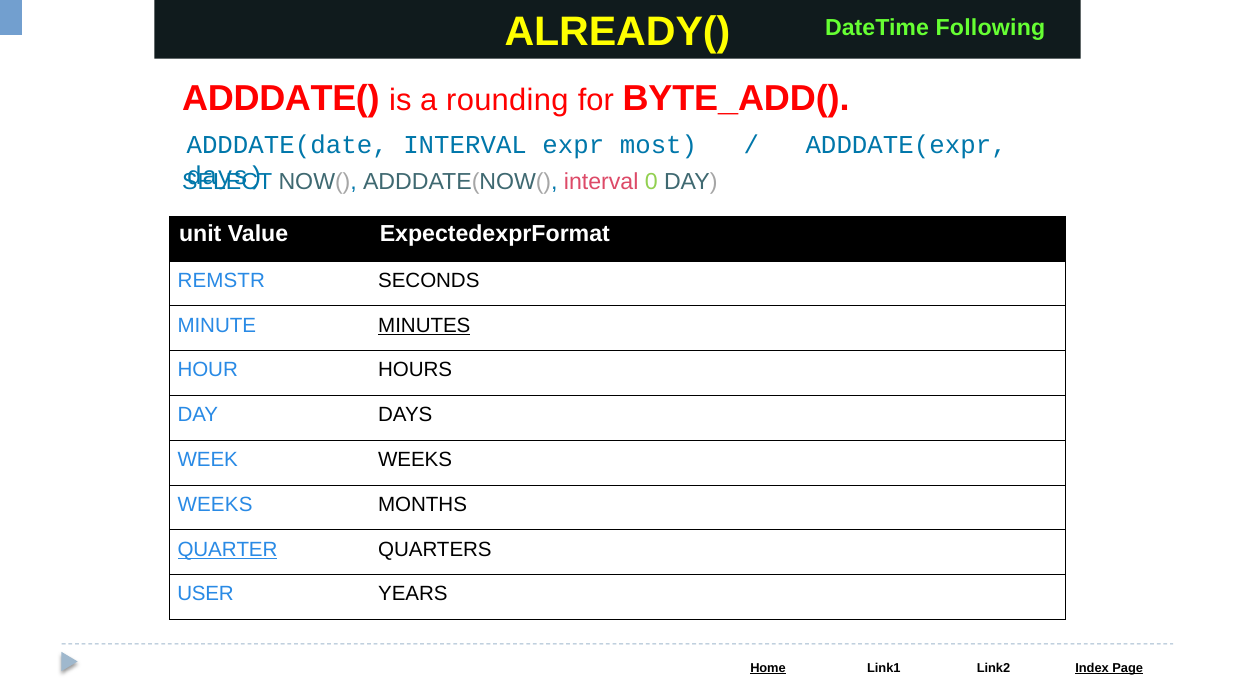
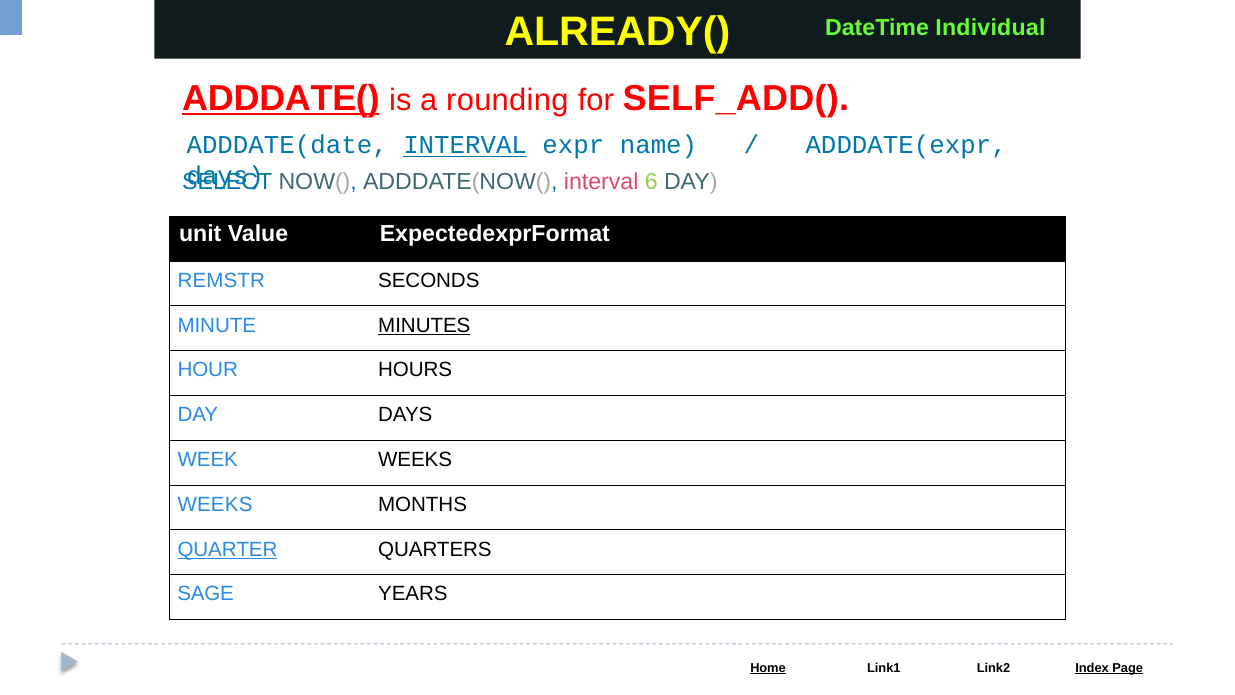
Following: Following -> Individual
ADDDATE( underline: none -> present
BYTE_ADD(: BYTE_ADD( -> SELF_ADD(
INTERVAL at (465, 145) underline: none -> present
most: most -> name
0: 0 -> 6
USER: USER -> SAGE
